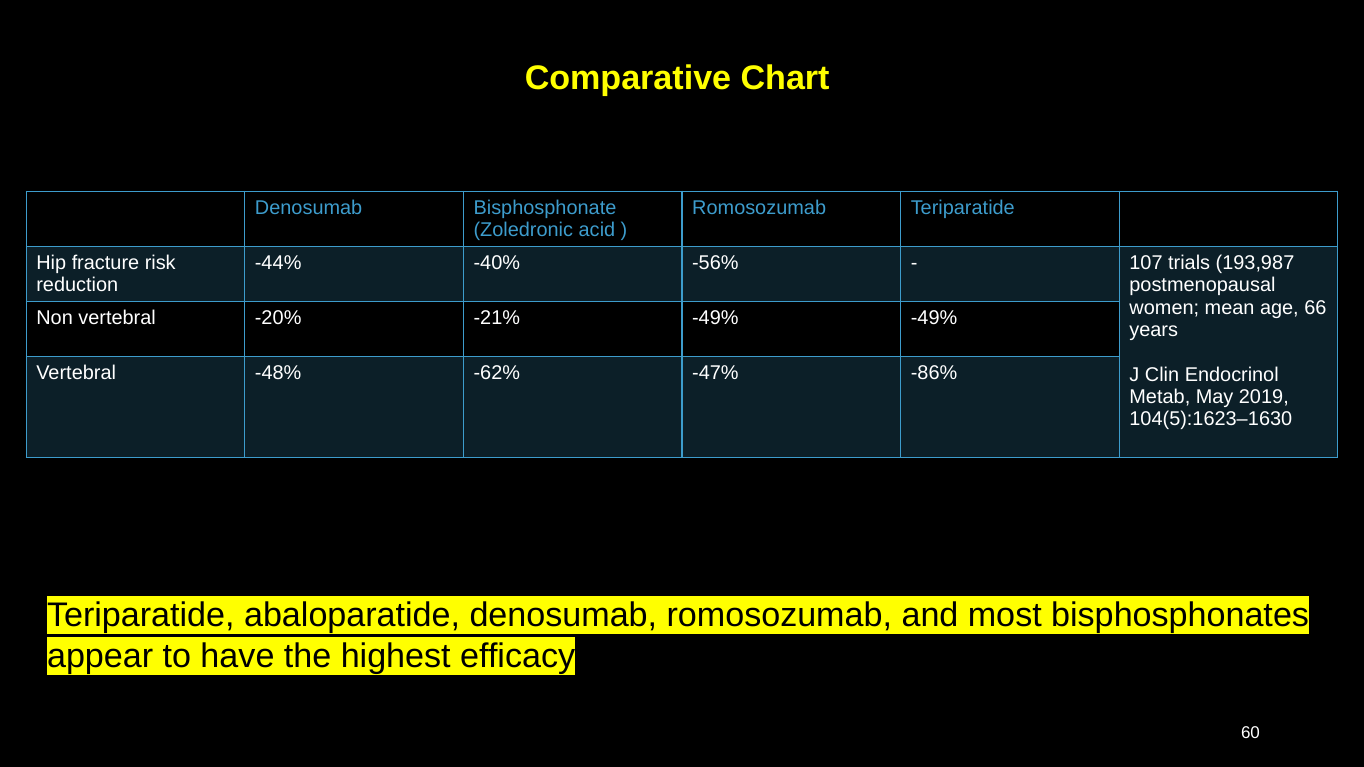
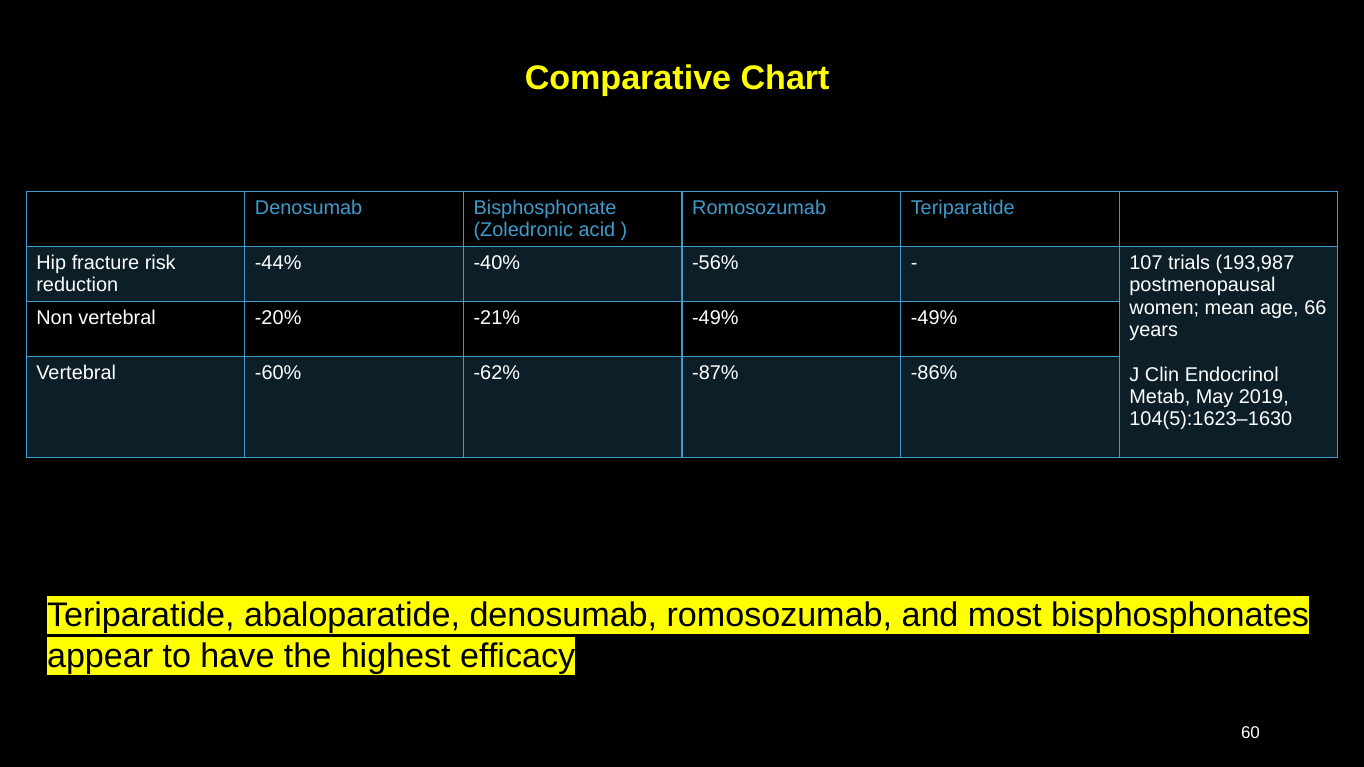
-48%: -48% -> -60%
-47%: -47% -> -87%
